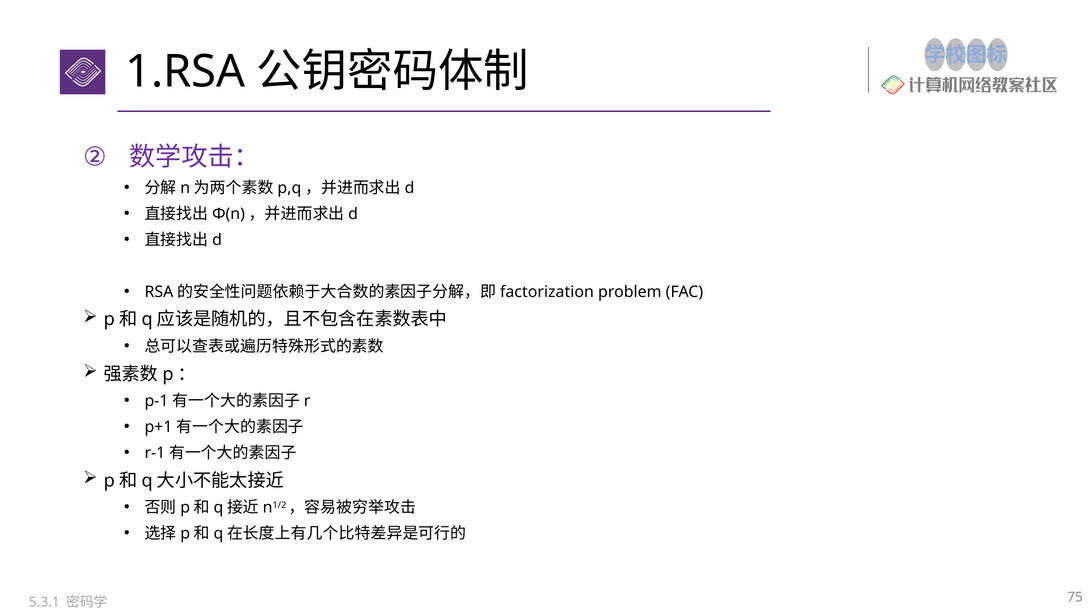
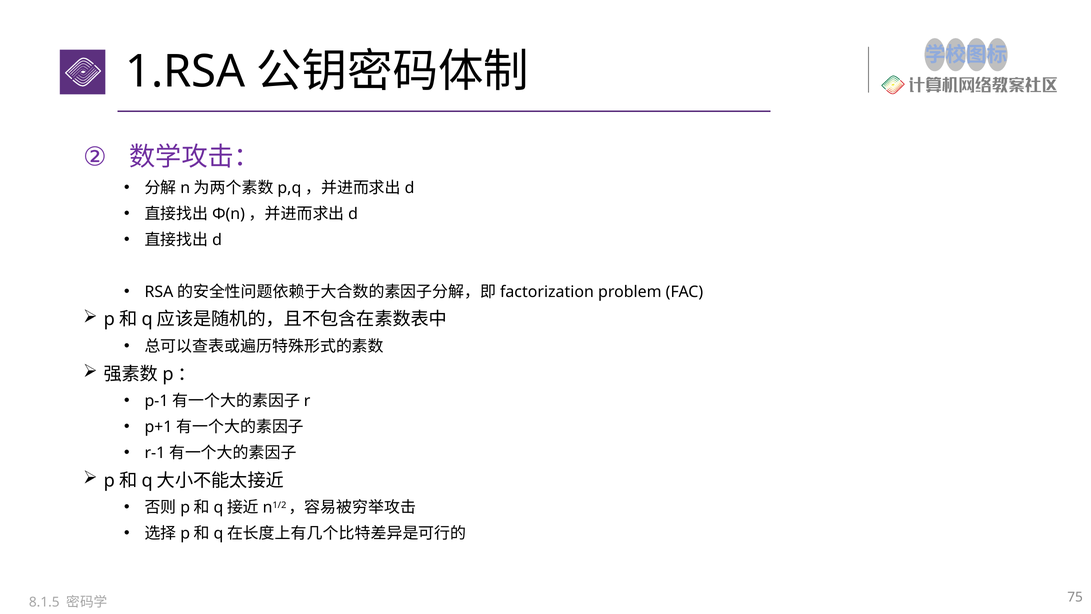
5.3.1: 5.3.1 -> 8.1.5
